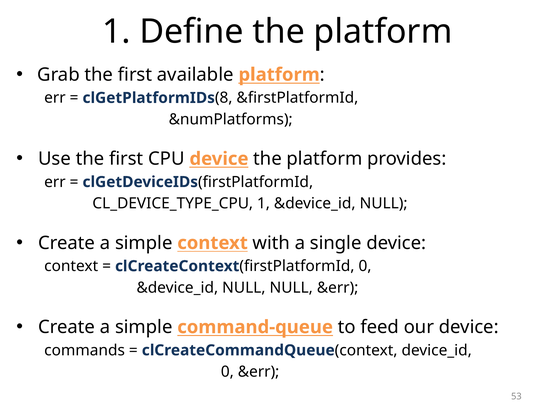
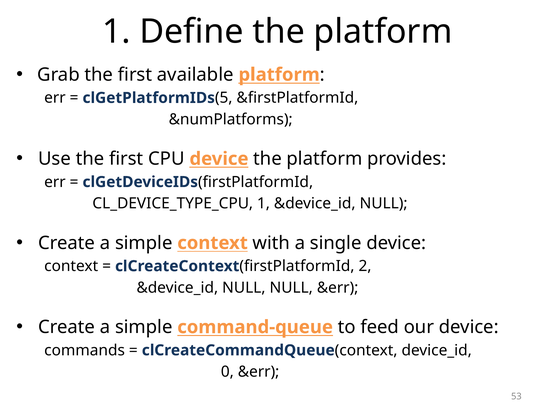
8: 8 -> 5
0 at (365, 266): 0 -> 2
